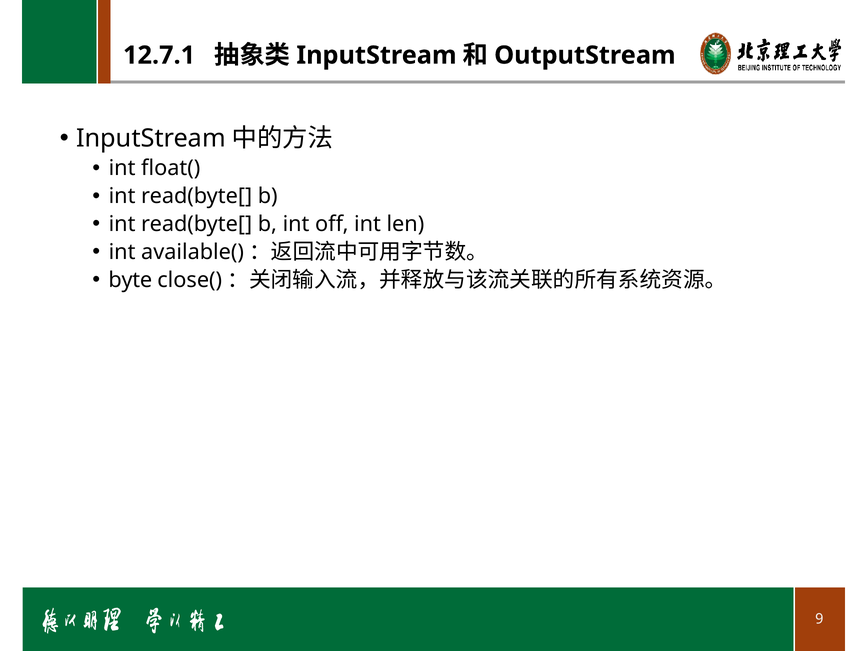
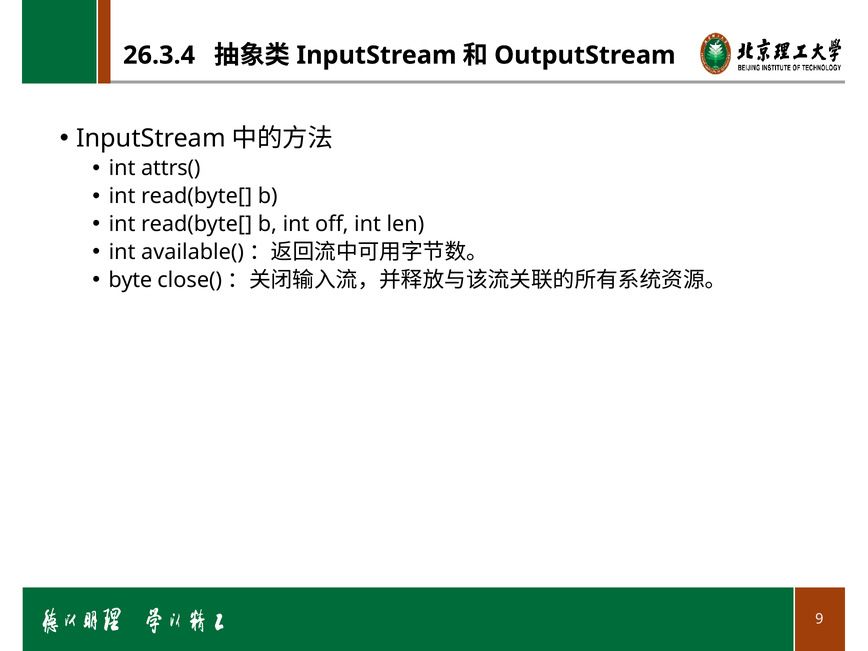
12.7.1: 12.7.1 -> 26.3.4
float(: float( -> attrs(
